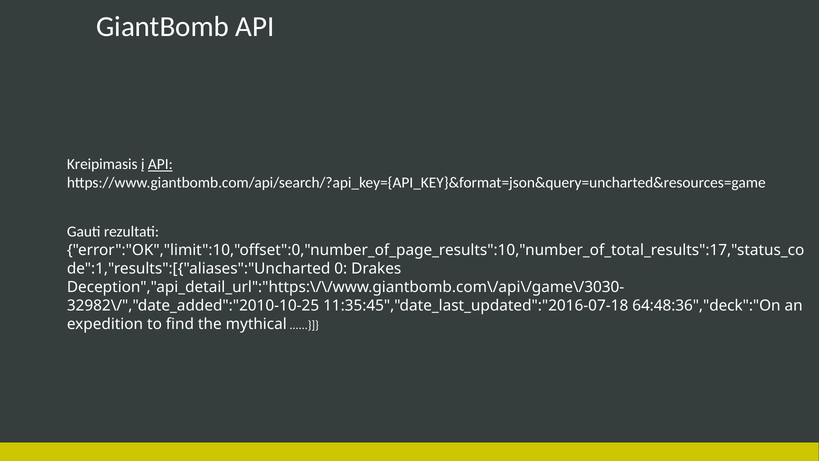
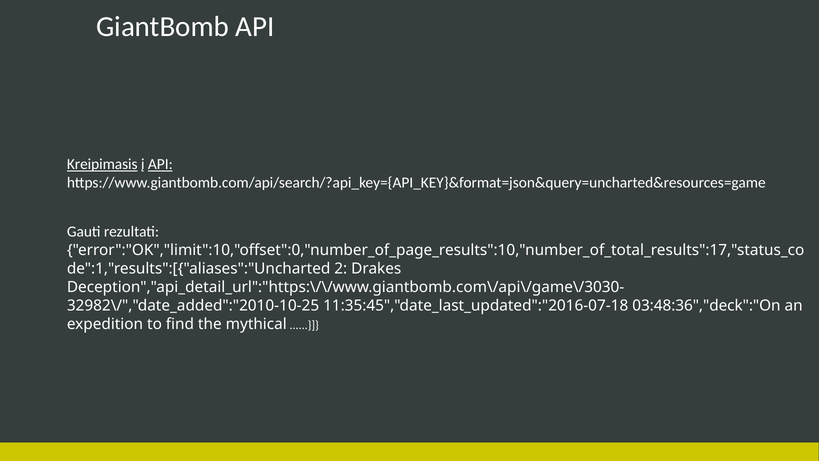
Kreipimasis underline: none -> present
0: 0 -> 2
64:48:36","deck":"On: 64:48:36","deck":"On -> 03:48:36","deck":"On
